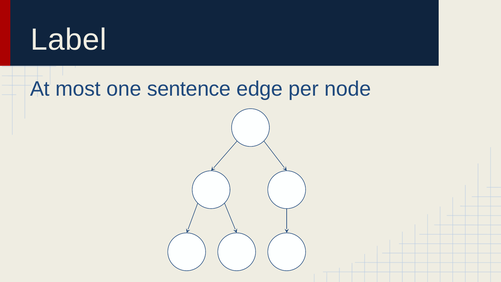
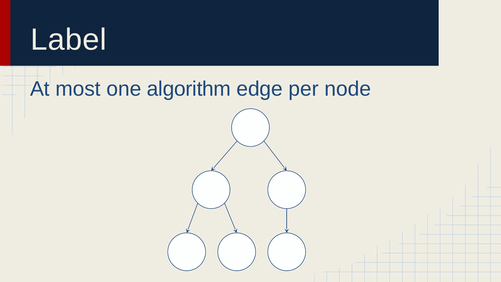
sentence: sentence -> algorithm
